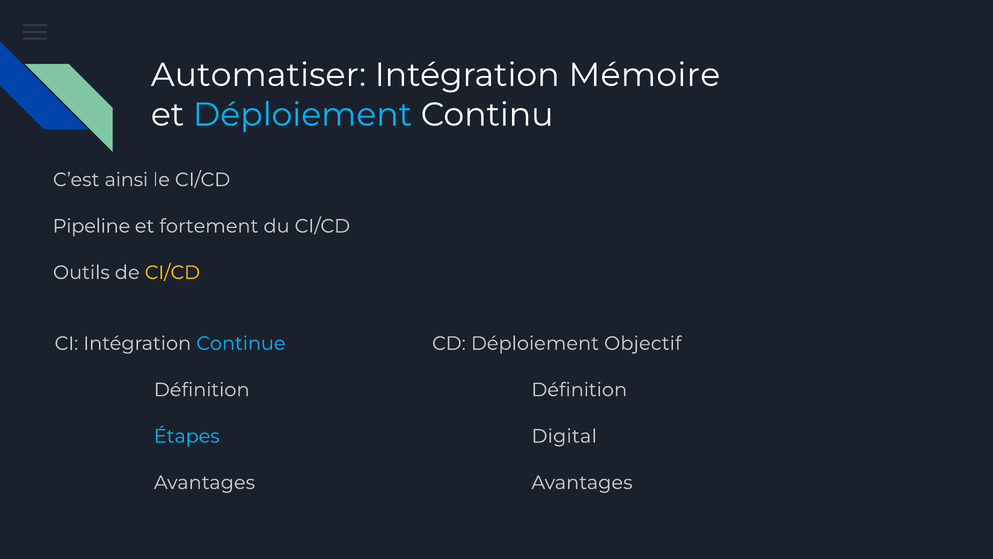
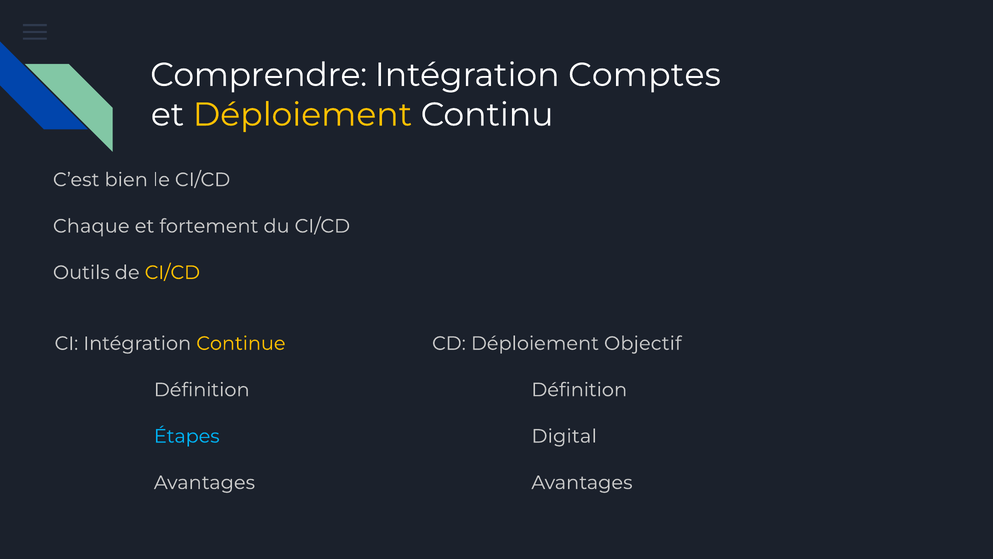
Automatiser: Automatiser -> Comprendre
Mémoire: Mémoire -> Comptes
Déploiement at (302, 115) colour: light blue -> yellow
ainsi: ainsi -> bien
Pipeline: Pipeline -> Chaque
Continue colour: light blue -> yellow
